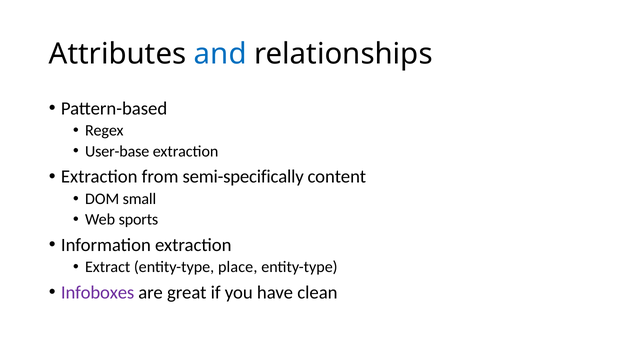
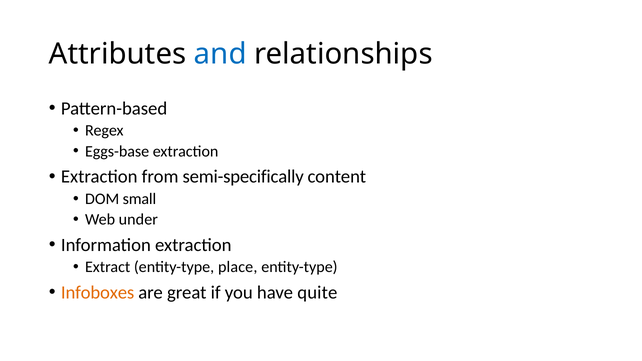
User-base: User-base -> Eggs-base
sports: sports -> under
Infoboxes colour: purple -> orange
clean: clean -> quite
